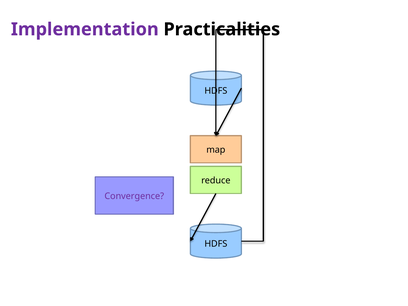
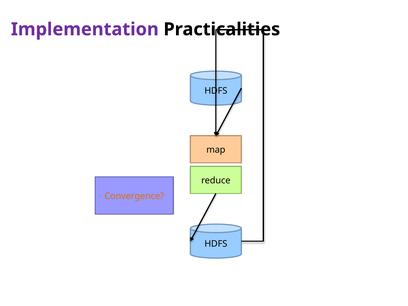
Convergence colour: purple -> orange
